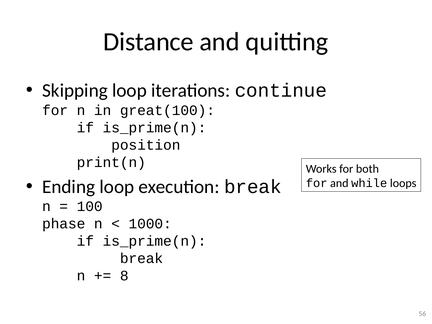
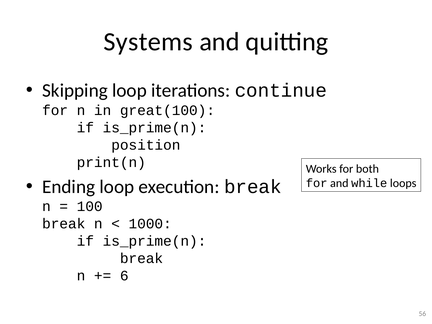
Distance: Distance -> Systems
phase at (64, 224): phase -> break
8: 8 -> 6
